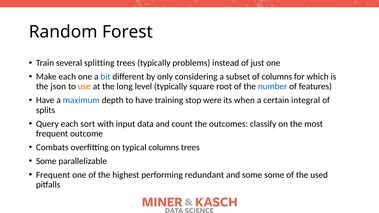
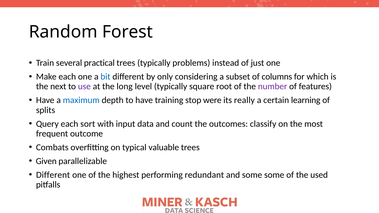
splitting: splitting -> practical
json: json -> next
use colour: orange -> purple
number colour: blue -> purple
when: when -> really
integral: integral -> learning
typical columns: columns -> valuable
Some at (46, 161): Some -> Given
Frequent at (53, 175): Frequent -> Different
